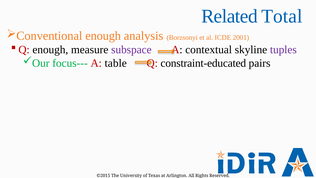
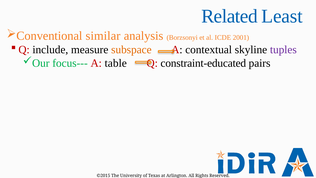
Total: Total -> Least
enough at (103, 36): enough -> similar
enough at (50, 50): enough -> include
subspace colour: purple -> orange
